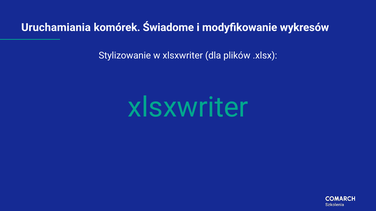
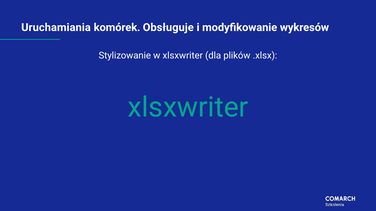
Świadome: Świadome -> Obsługuje
